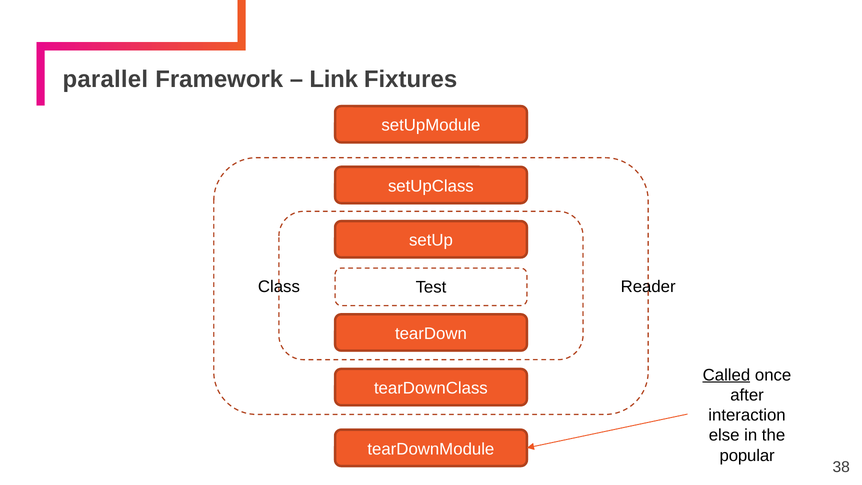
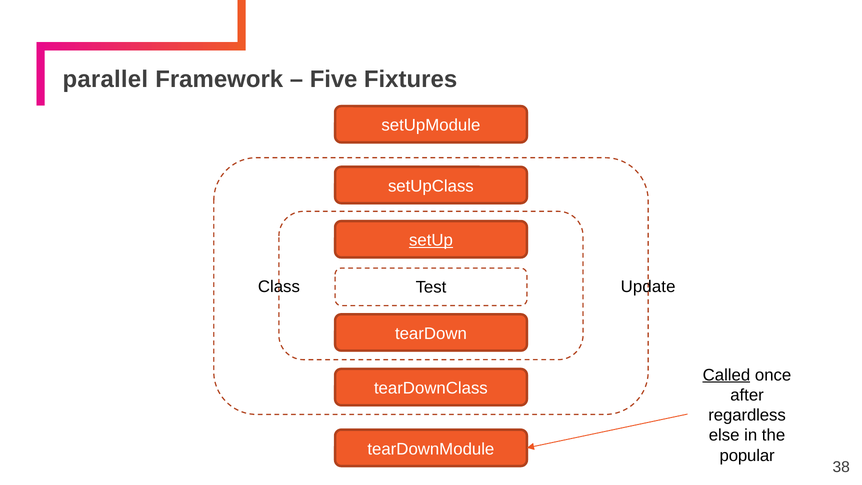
Link: Link -> Five
setUp underline: none -> present
Reader: Reader -> Update
interaction: interaction -> regardless
